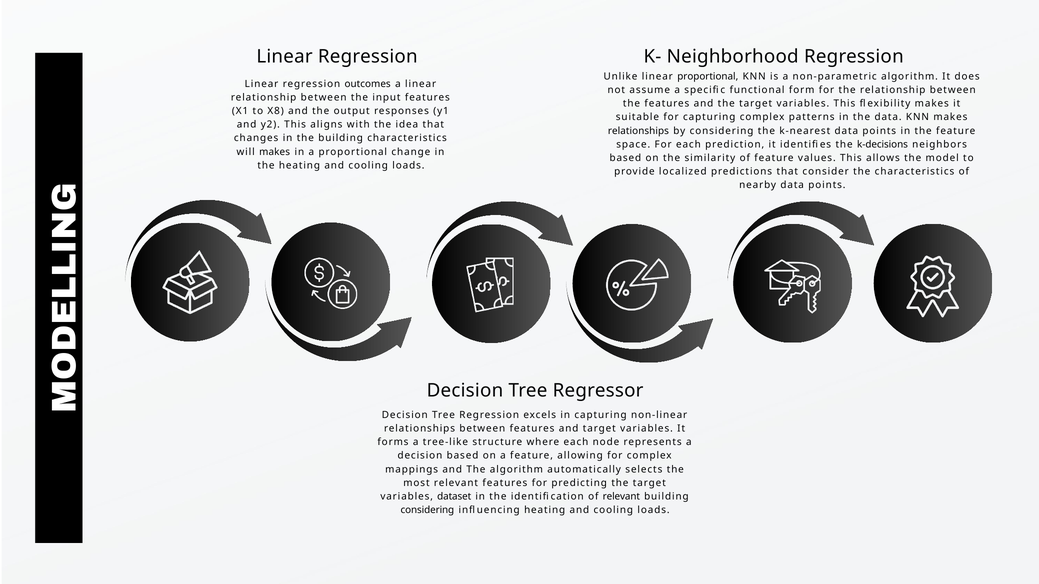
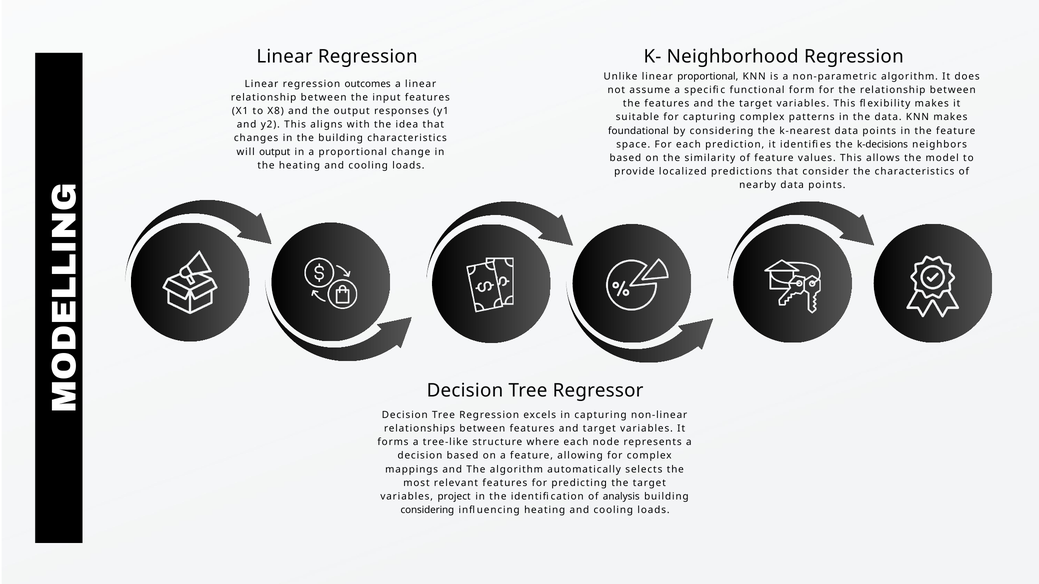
relationships at (638, 131): relationships -> foundational
will makes: makes -> output
dataset: dataset -> project
of relevant: relevant -> analysis
